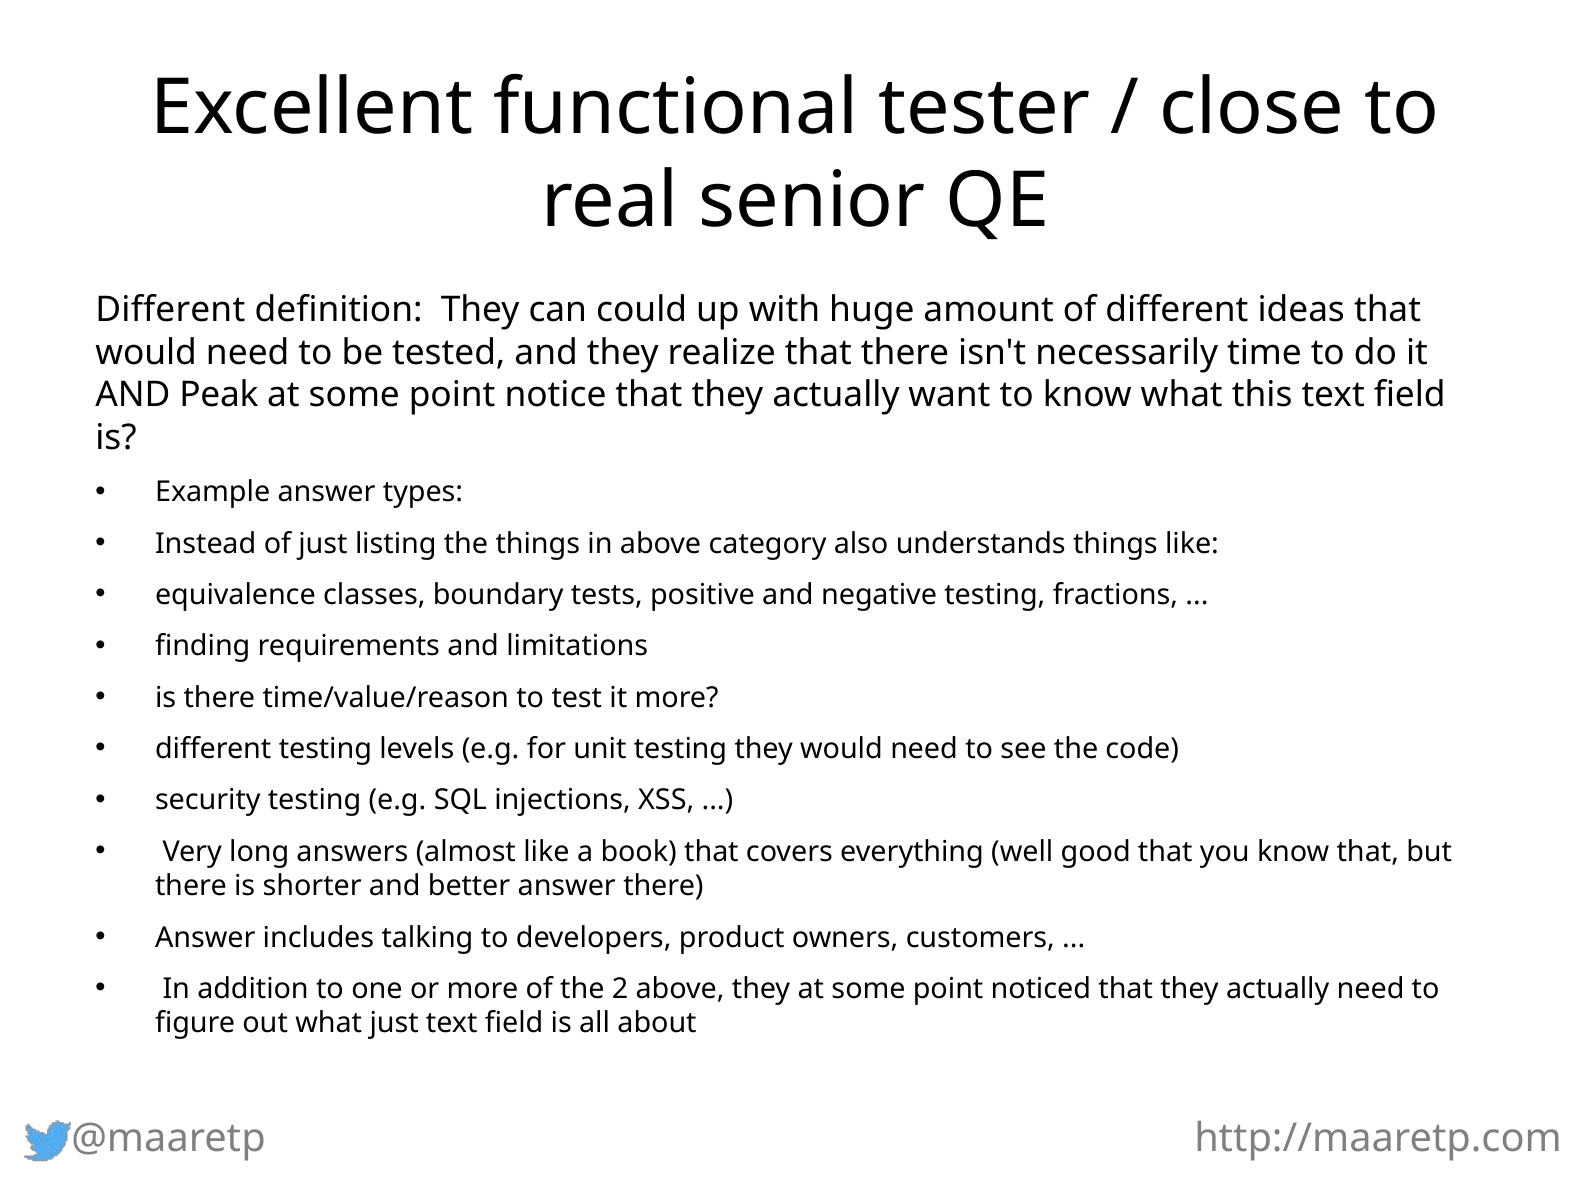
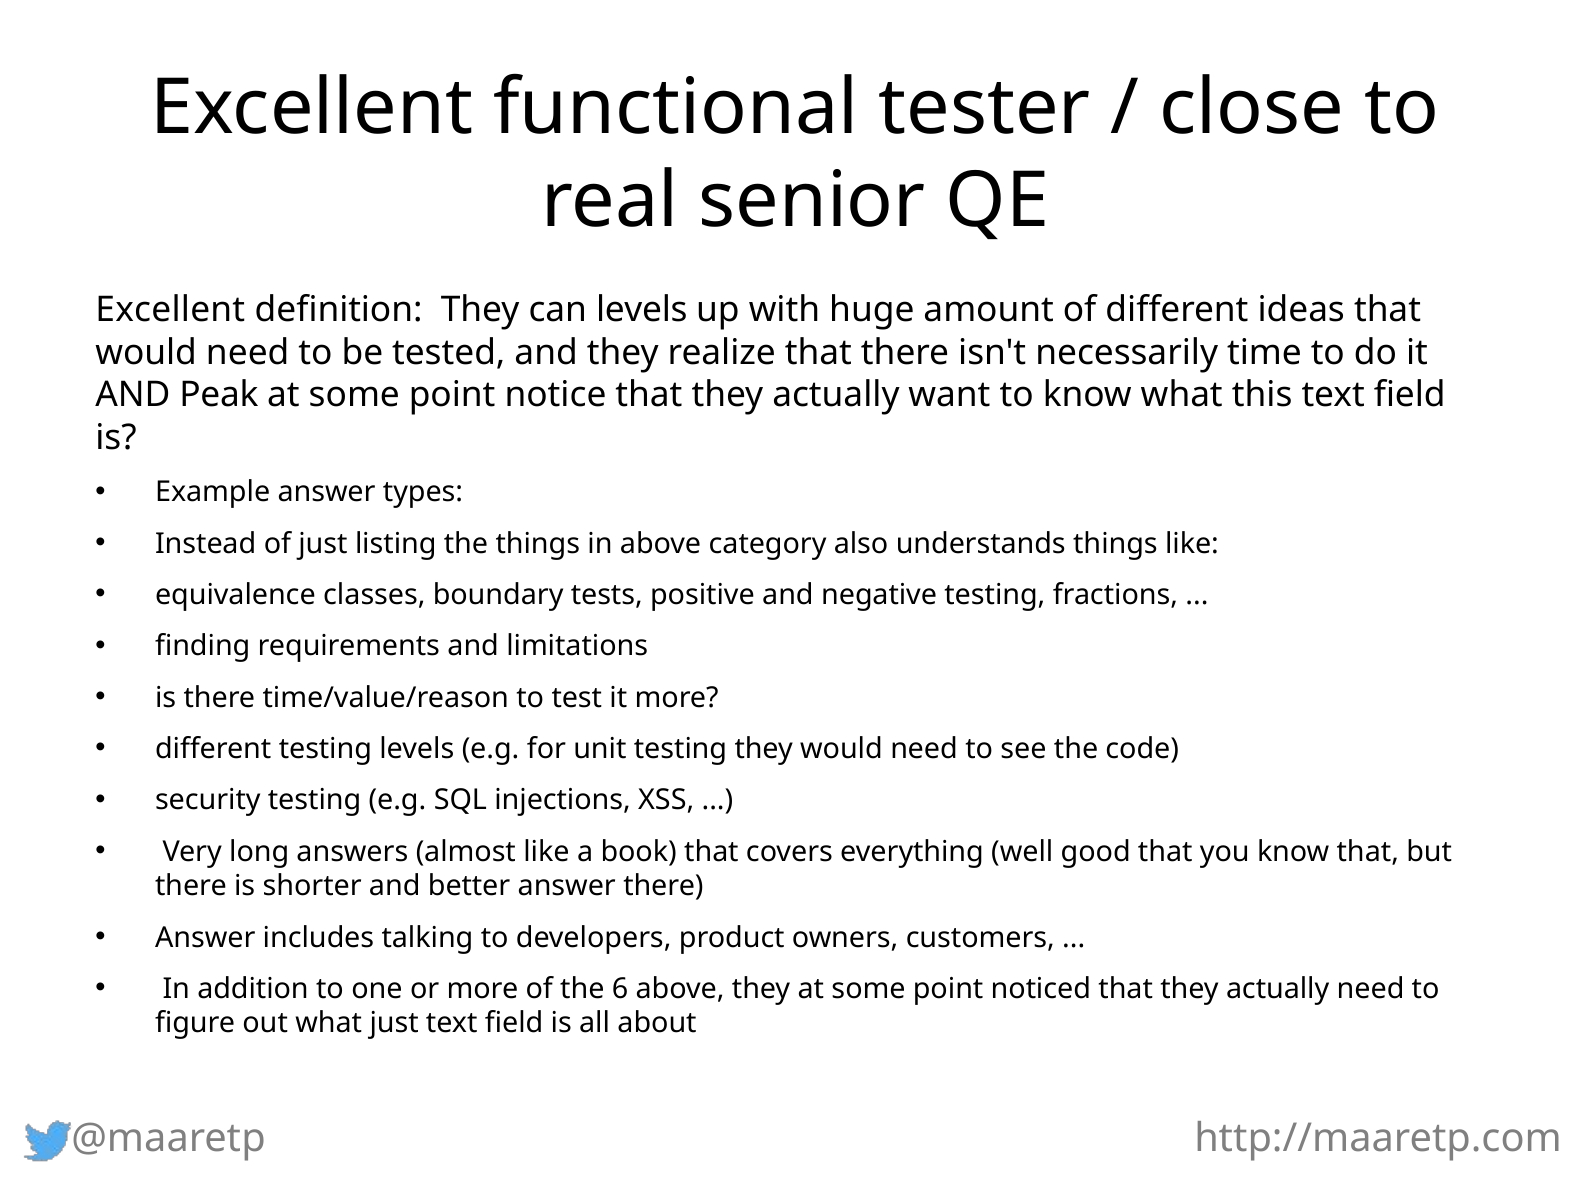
Different at (170, 310): Different -> Excellent
can could: could -> levels
2: 2 -> 6
